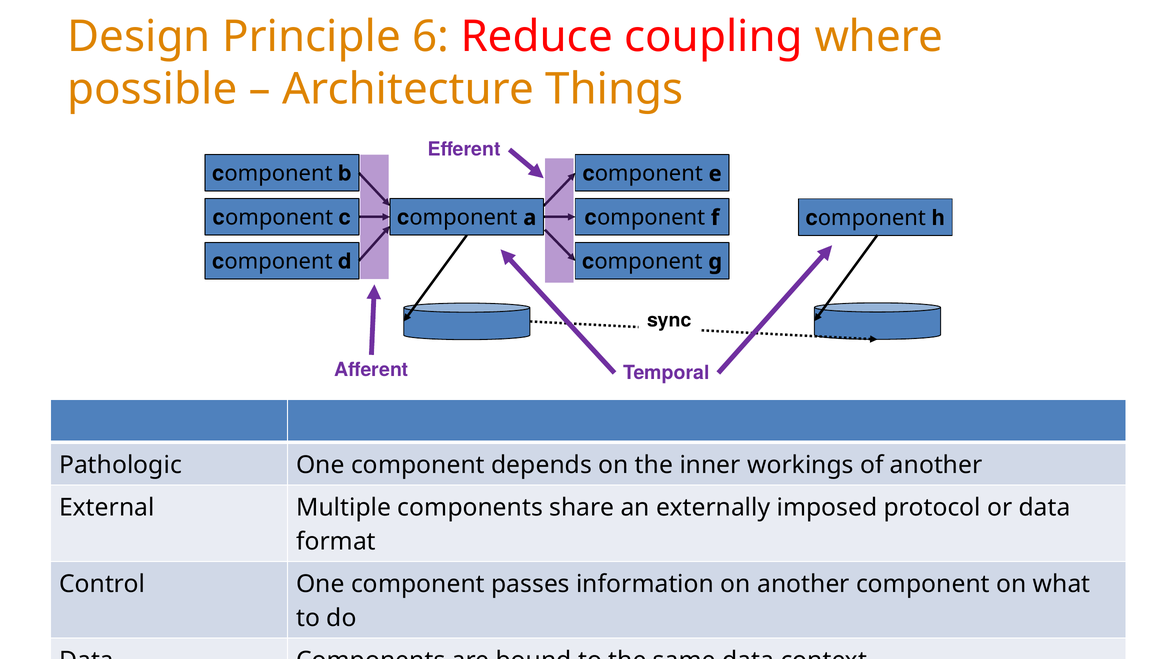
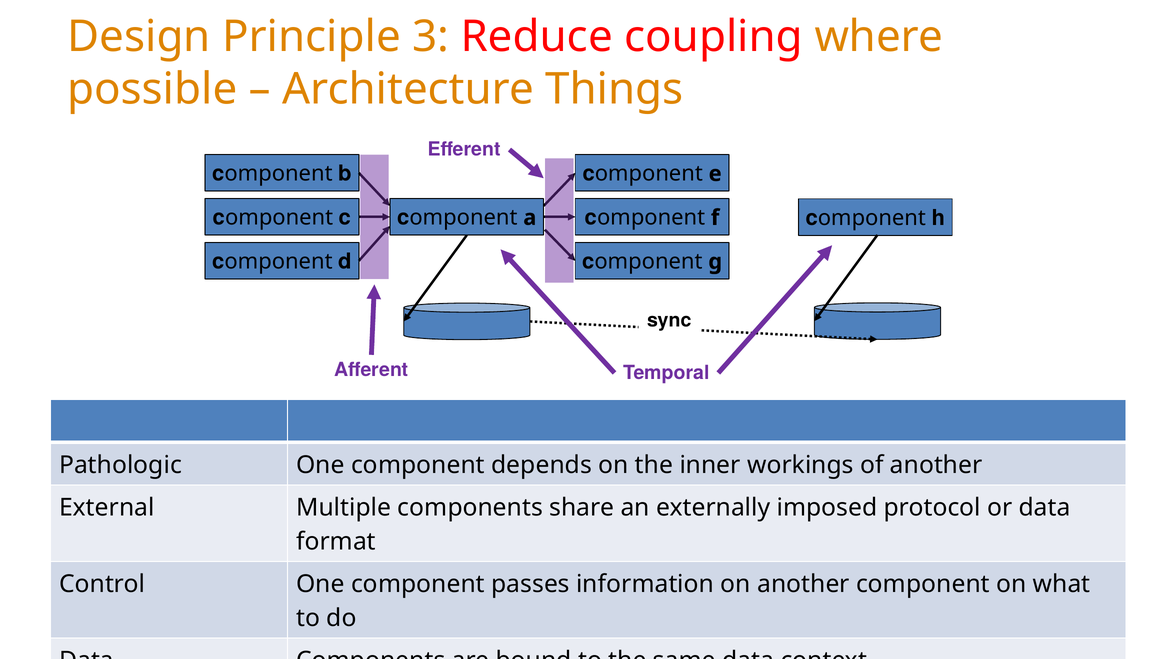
6: 6 -> 3
